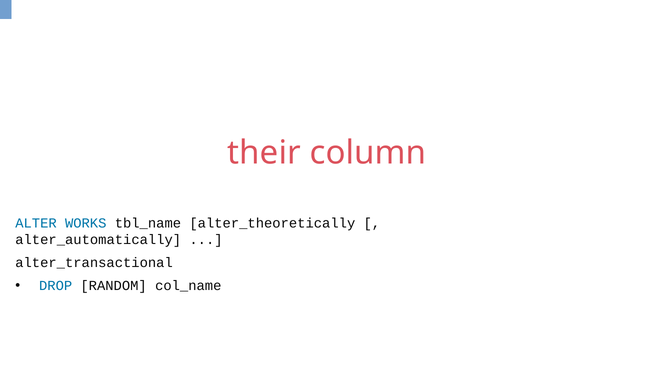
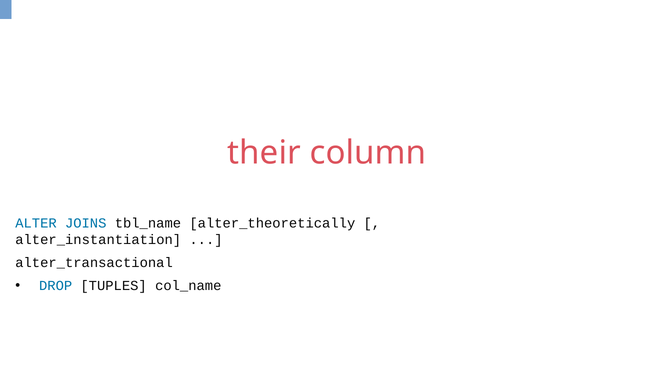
WORKS: WORKS -> JOINS
alter_automatically: alter_automatically -> alter_instantiation
RANDOM: RANDOM -> TUPLES
